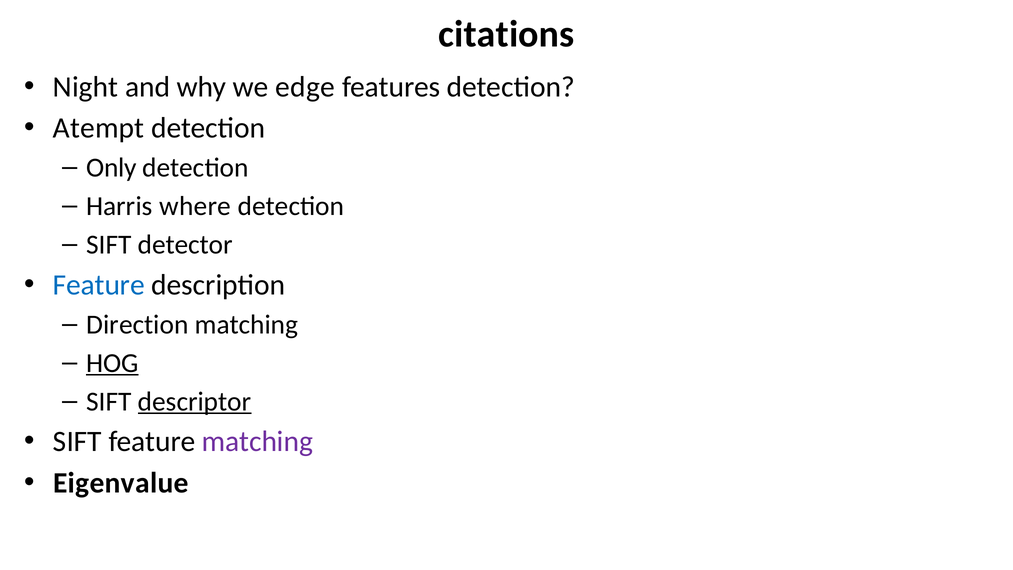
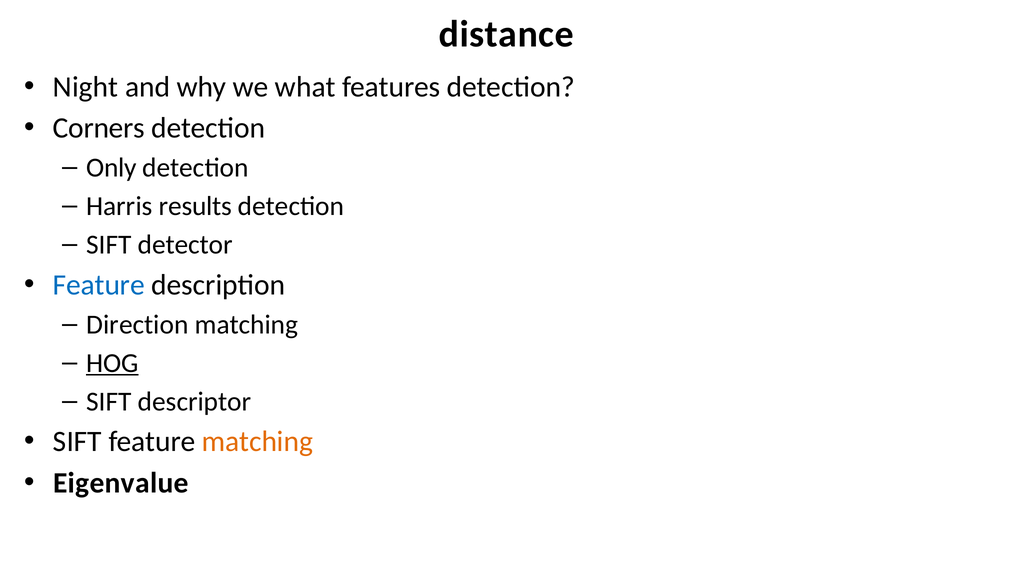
citations: citations -> distance
edge: edge -> what
Atempt: Atempt -> Corners
where: where -> results
descriptor underline: present -> none
matching at (257, 442) colour: purple -> orange
